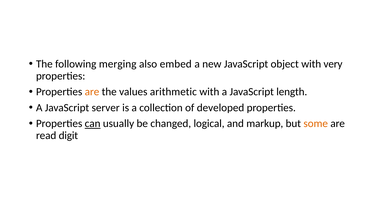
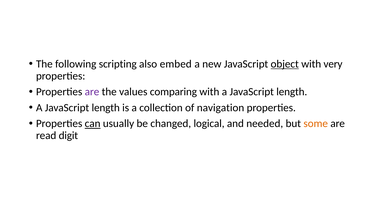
merging: merging -> scripting
object underline: none -> present
are at (92, 92) colour: orange -> purple
arithmetic: arithmetic -> comparing
server at (106, 108): server -> length
developed: developed -> navigation
markup: markup -> needed
